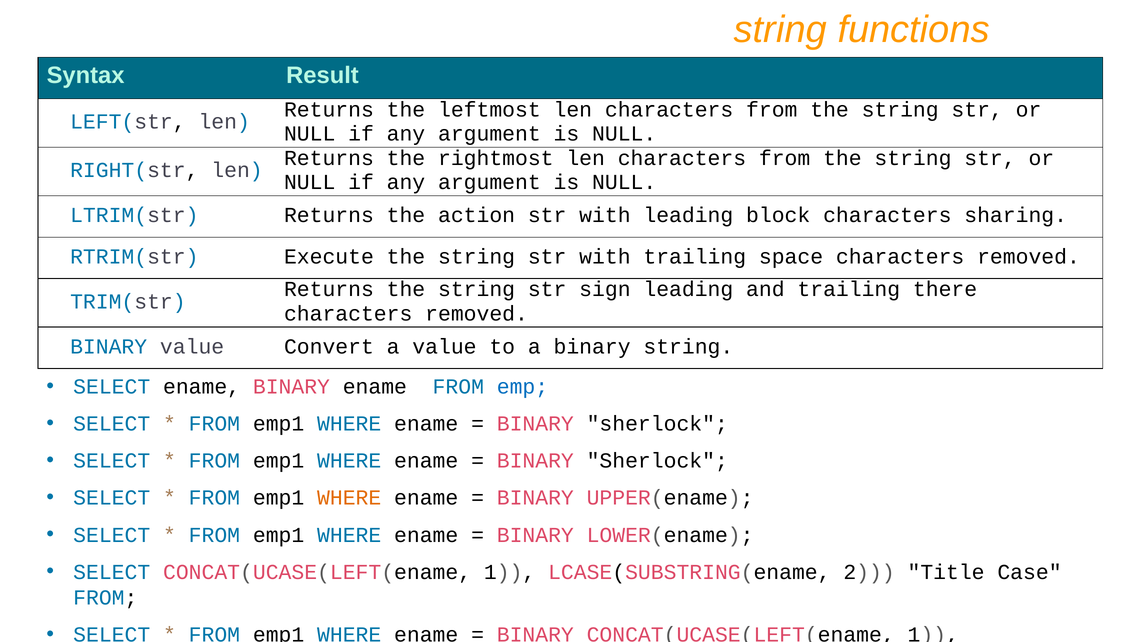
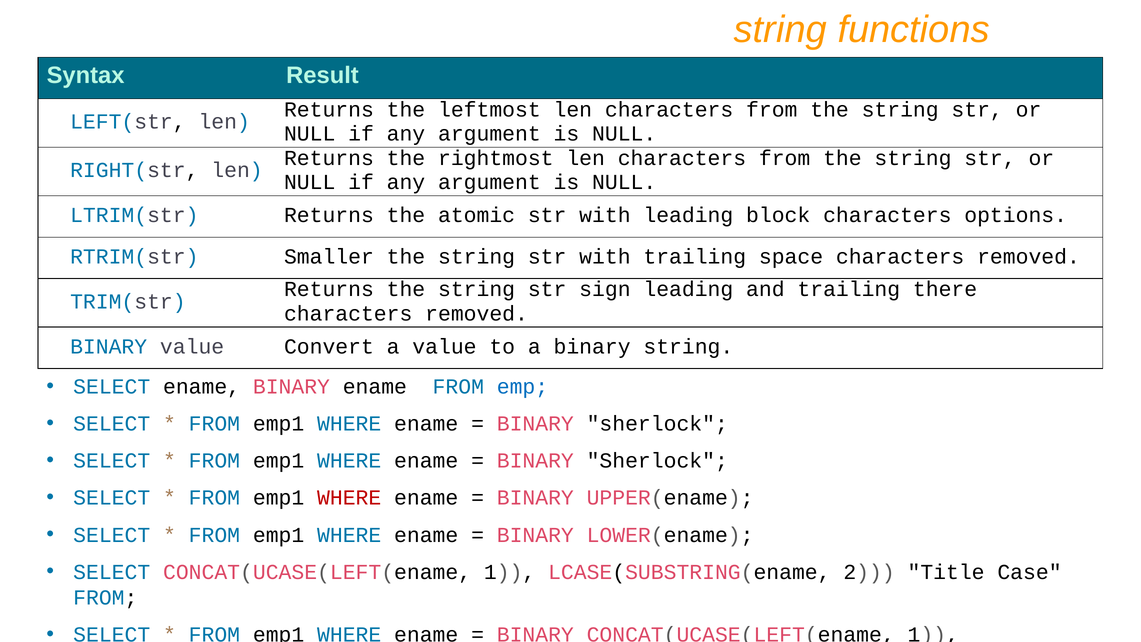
action: action -> atomic
sharing: sharing -> options
Execute: Execute -> Smaller
WHERE at (349, 498) colour: orange -> red
